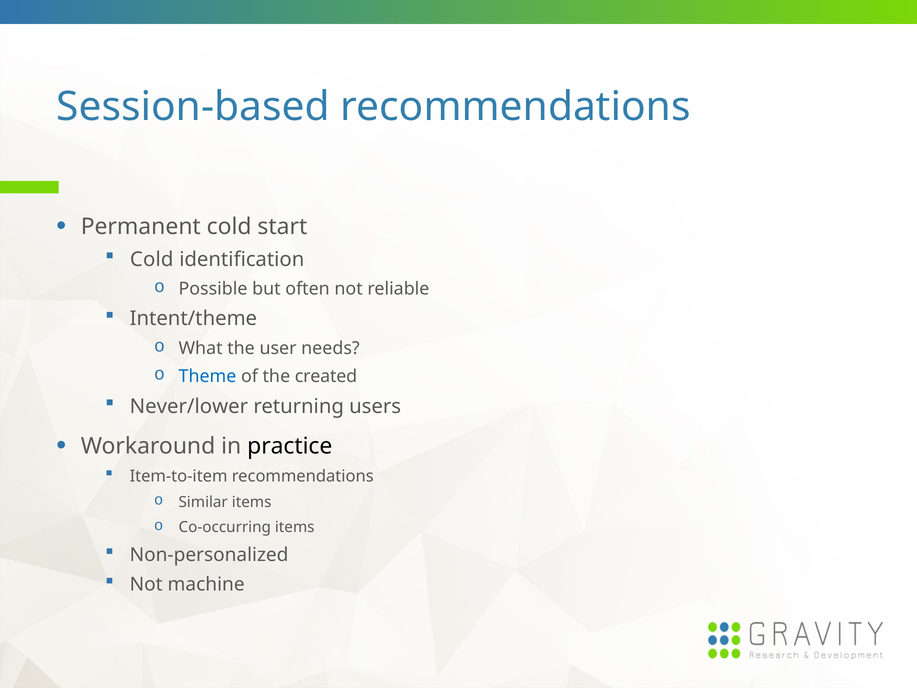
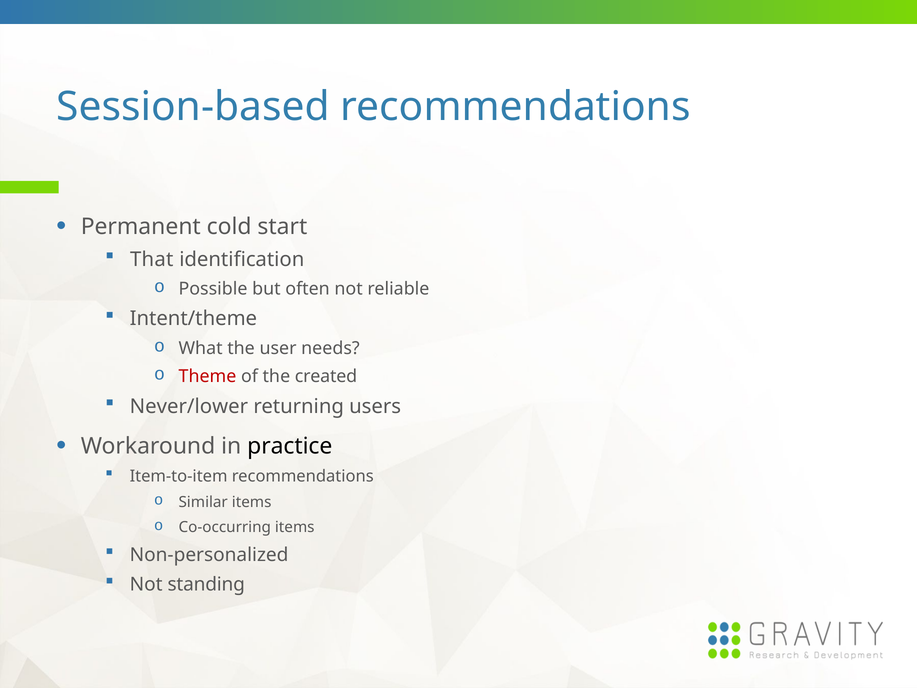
Cold at (152, 259): Cold -> That
Theme colour: blue -> red
machine: machine -> standing
